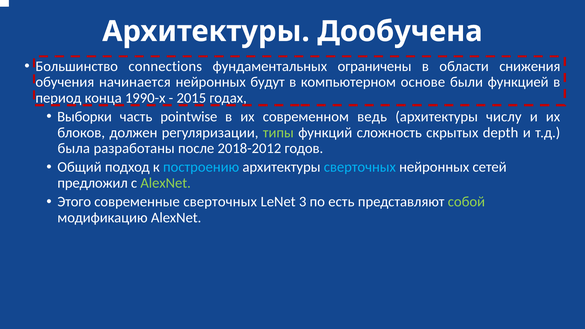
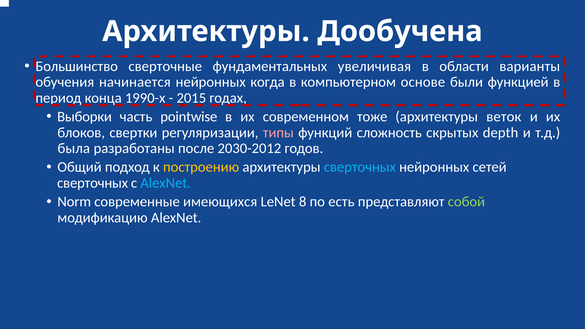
connections: connections -> сверточные
ограничены: ограничены -> увеличивая
снижения: снижения -> варианты
будут: будут -> когда
ведь: ведь -> тоже
числу: числу -> веток
должен: должен -> свертки
типы colour: light green -> pink
2018-2012: 2018-2012 -> 2030-2012
построению colour: light blue -> yellow
предложил at (93, 183): предложил -> сверточных
AlexNet at (166, 183) colour: light green -> light blue
Этого: Этого -> Norm
современные сверточных: сверточных -> имеющихся
3: 3 -> 8
